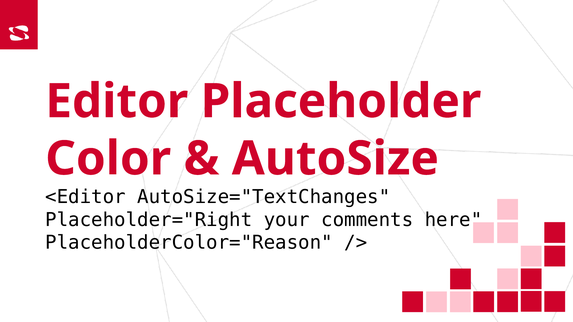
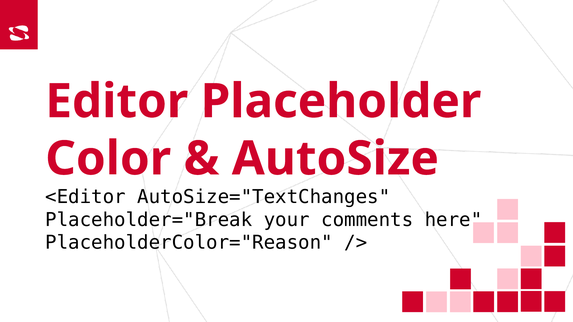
Placeholder="Right: Placeholder="Right -> Placeholder="Break
